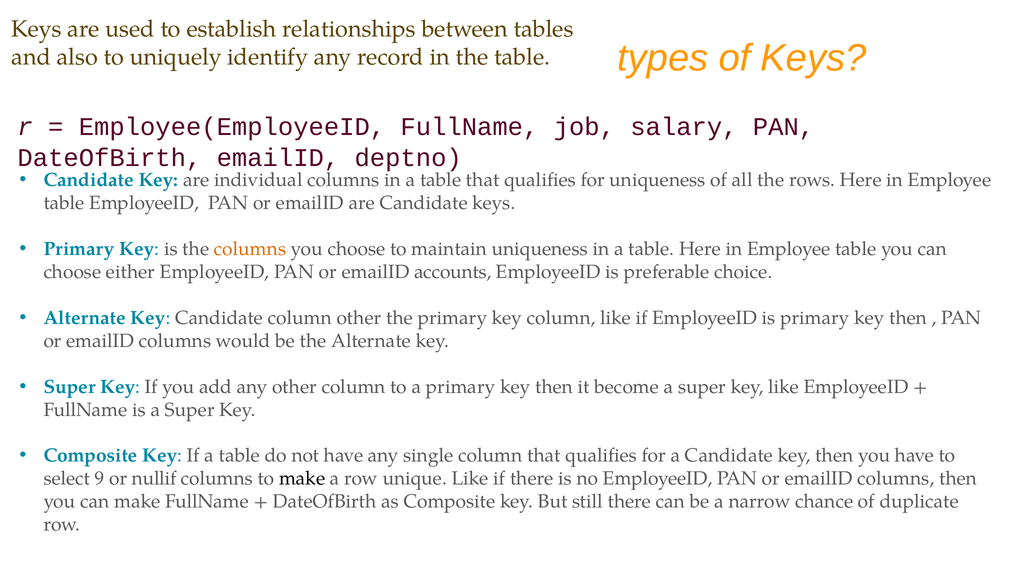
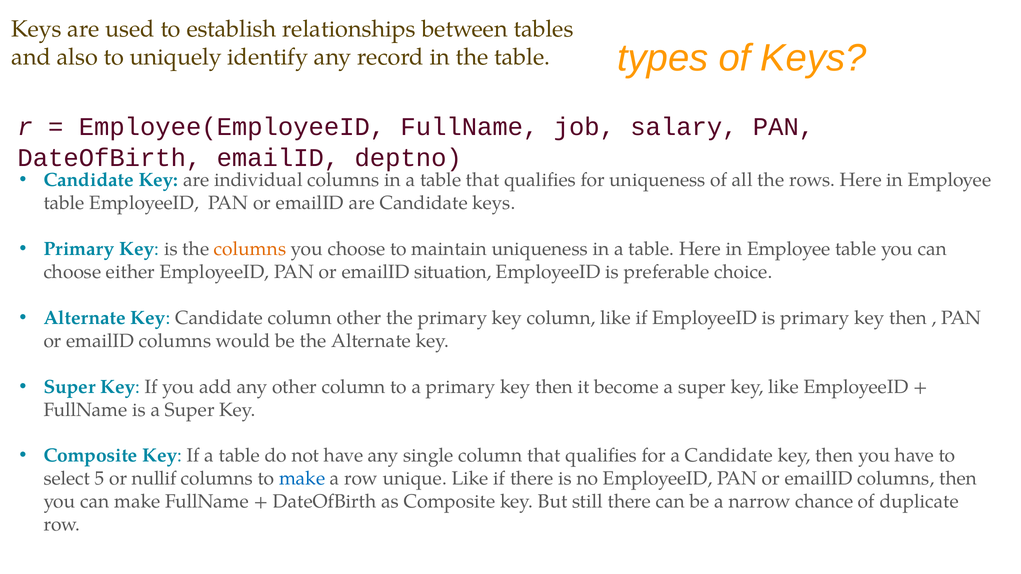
accounts: accounts -> situation
9: 9 -> 5
make at (302, 479) colour: black -> blue
